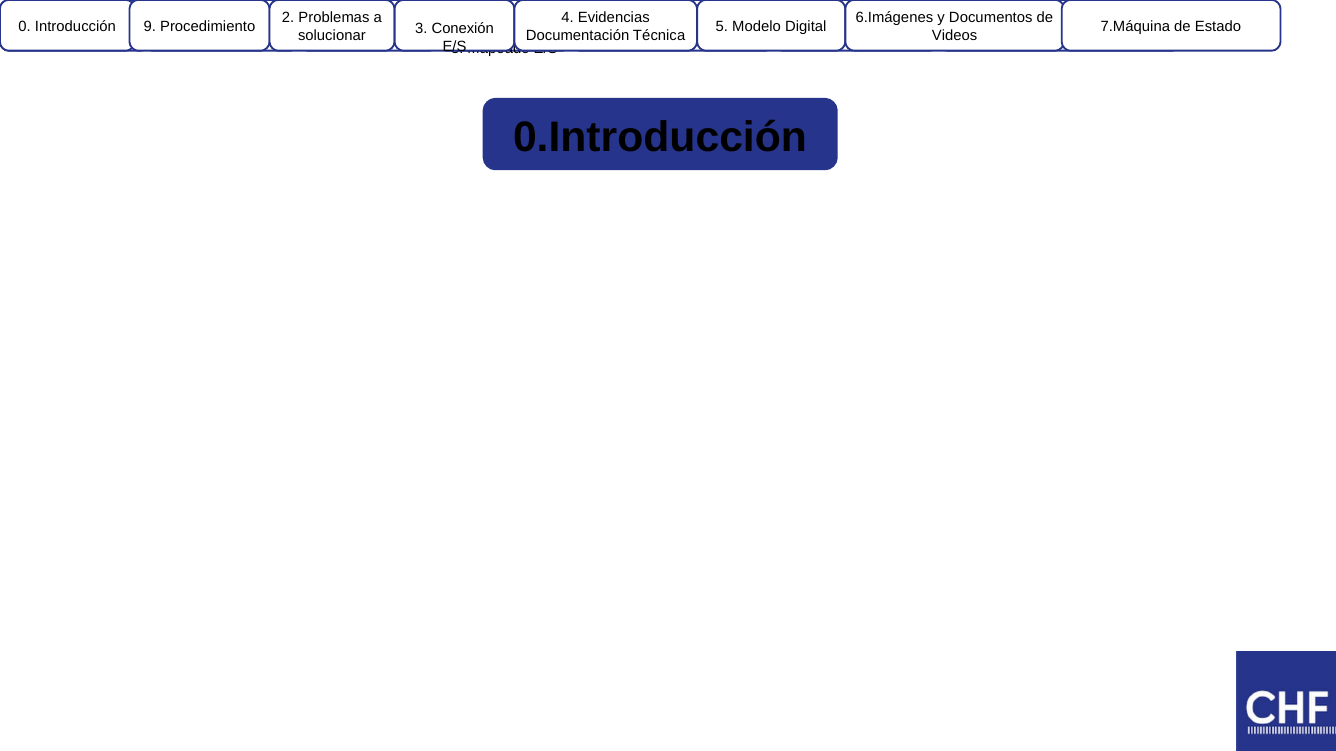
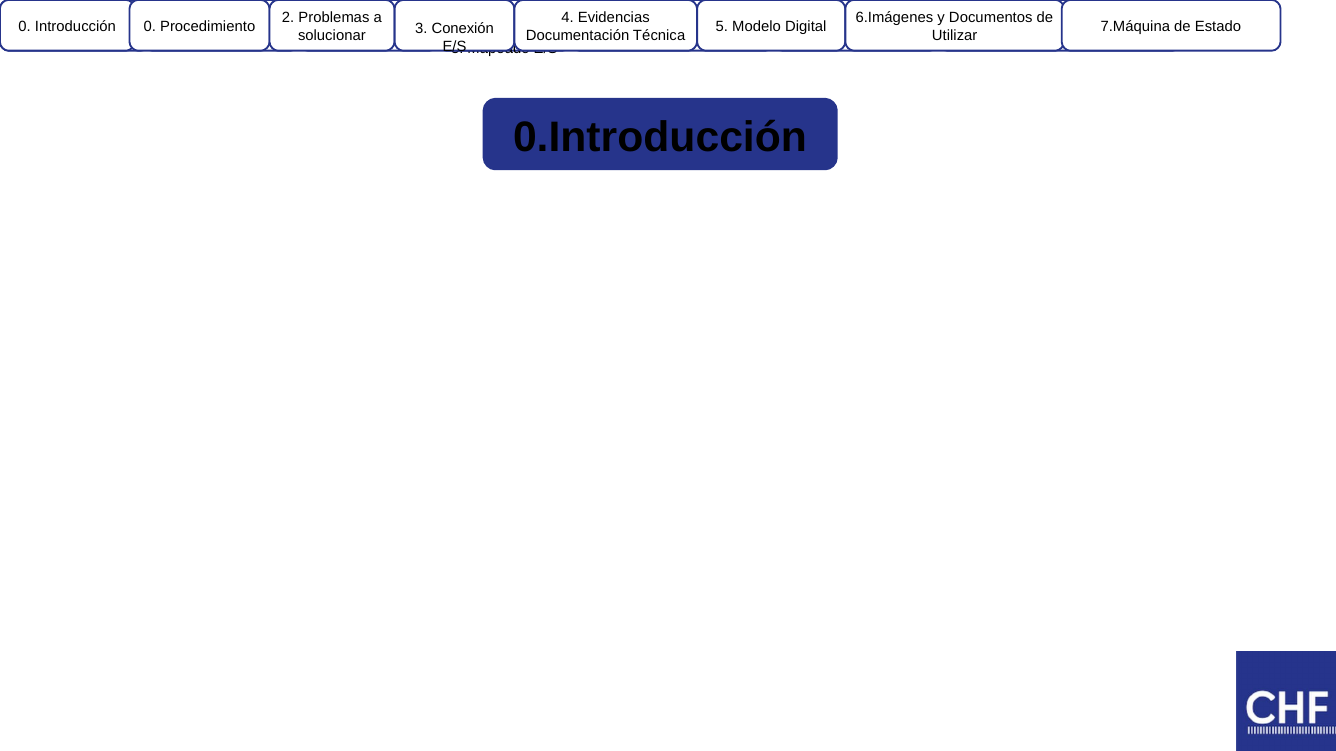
9 at (150, 26): 9 -> 0
Videos: Videos -> Utilizar
